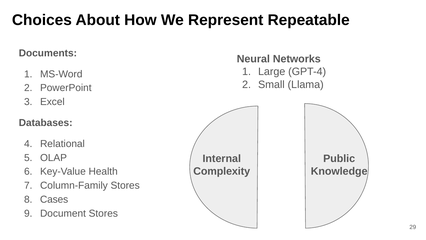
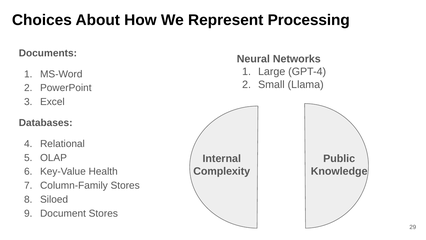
Repeatable: Repeatable -> Processing
Cases: Cases -> Siloed
